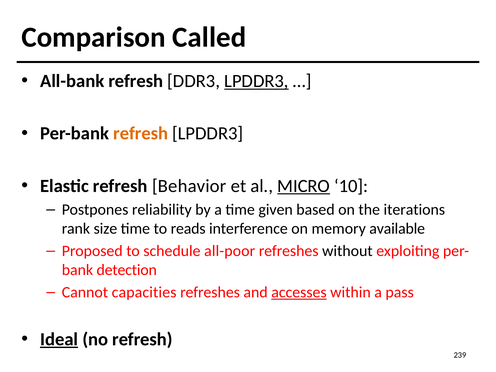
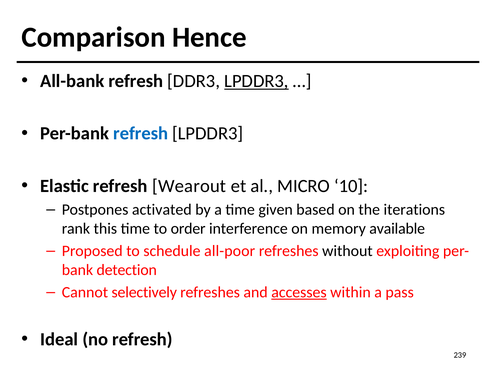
Called: Called -> Hence
refresh at (141, 134) colour: orange -> blue
Behavior: Behavior -> Wearout
MICRO underline: present -> none
reliability: reliability -> activated
size: size -> this
reads: reads -> order
capacities: capacities -> selectively
Ideal underline: present -> none
